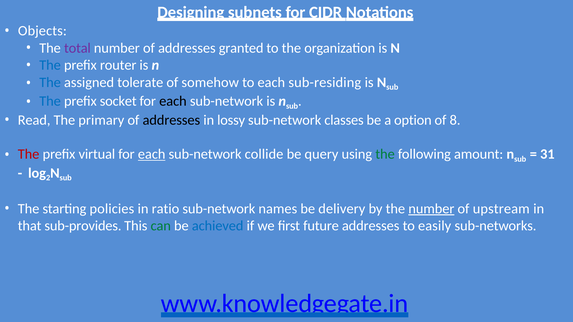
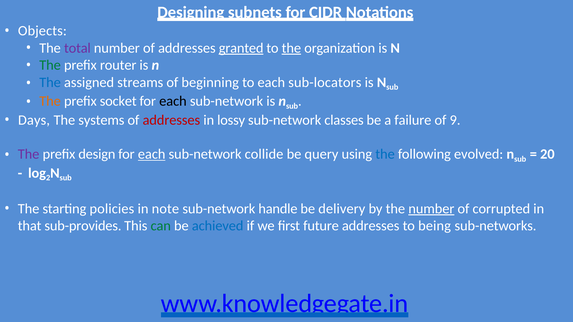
granted underline: none -> present
the at (291, 48) underline: none -> present
The at (50, 65) colour: blue -> green
tolerate: tolerate -> streams
somehow: somehow -> beginning
sub-residing: sub-residing -> sub-locators
The at (50, 101) colour: blue -> orange
Read: Read -> Days
primary: primary -> systems
addresses at (171, 120) colour: black -> red
option: option -> failure
8: 8 -> 9
The at (29, 154) colour: red -> purple
virtual: virtual -> design
the at (385, 154) colour: green -> blue
amount: amount -> evolved
31: 31 -> 20
ratio: ratio -> note
names: names -> handle
upstream: upstream -> corrupted
easily: easily -> being
